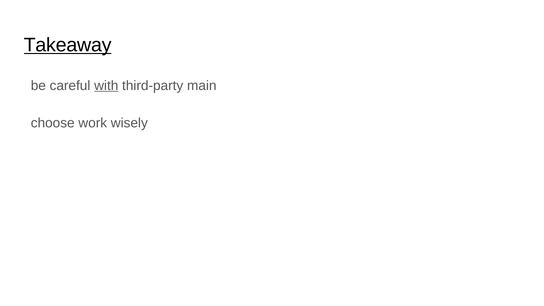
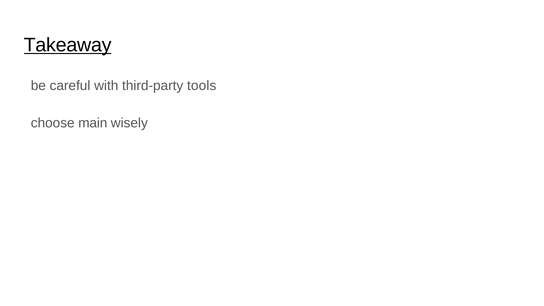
with underline: present -> none
main: main -> tools
work: work -> main
